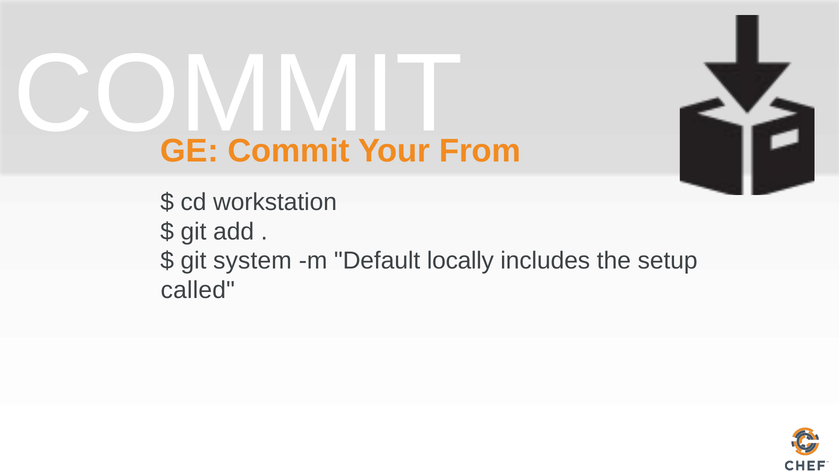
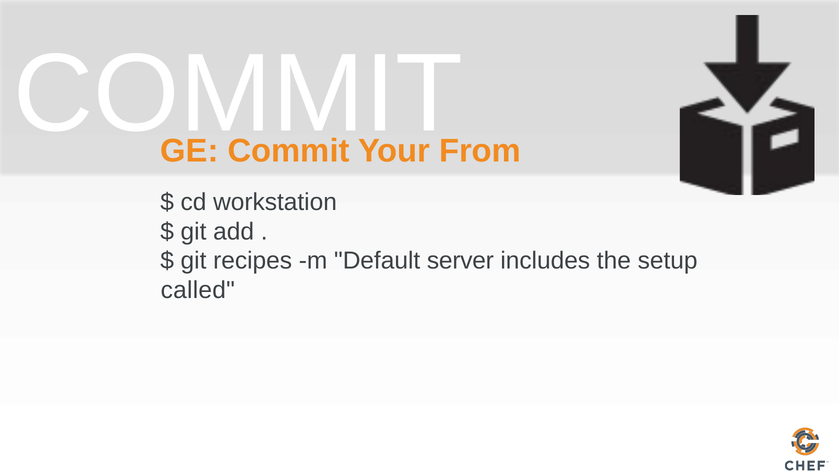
system: system -> recipes
locally: locally -> server
